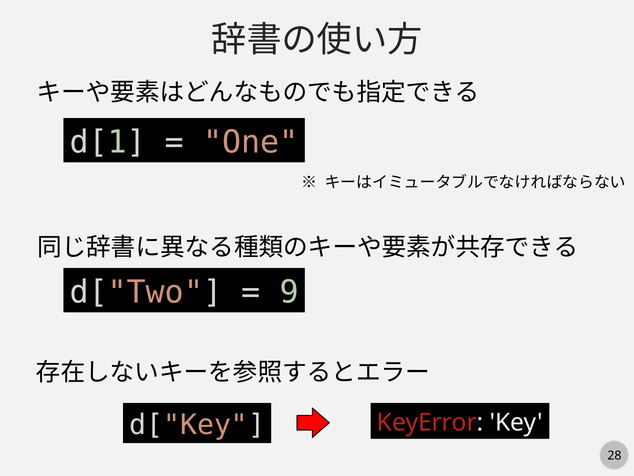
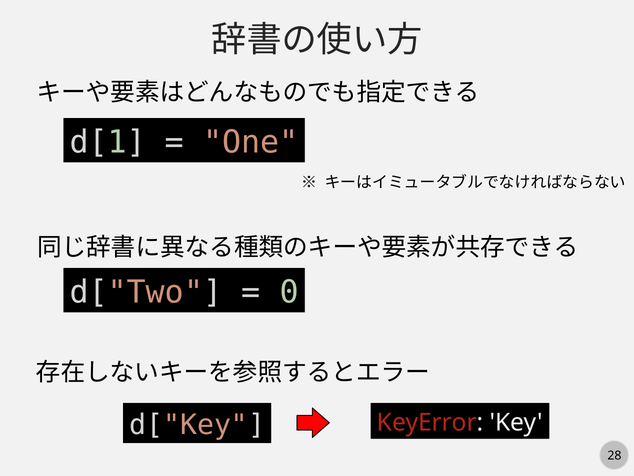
9: 9 -> 0
